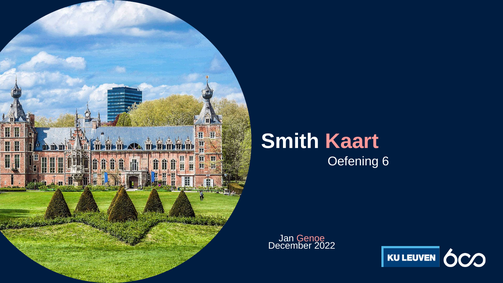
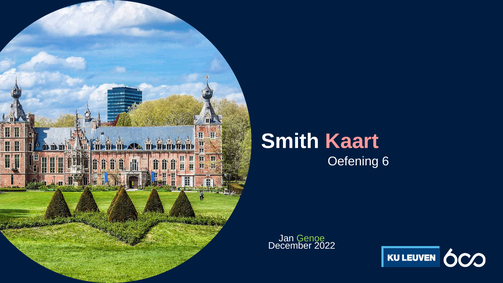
Genoe colour: pink -> light green
